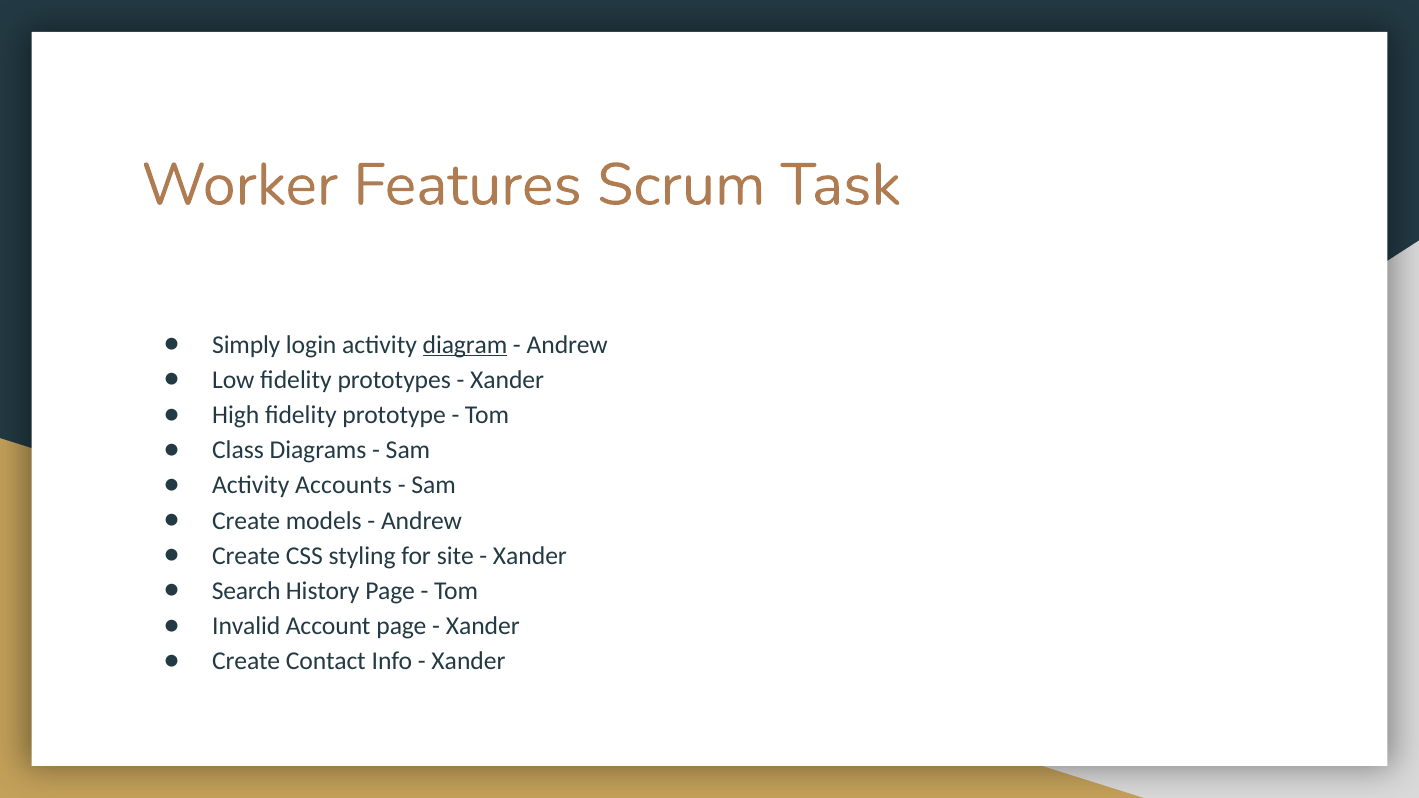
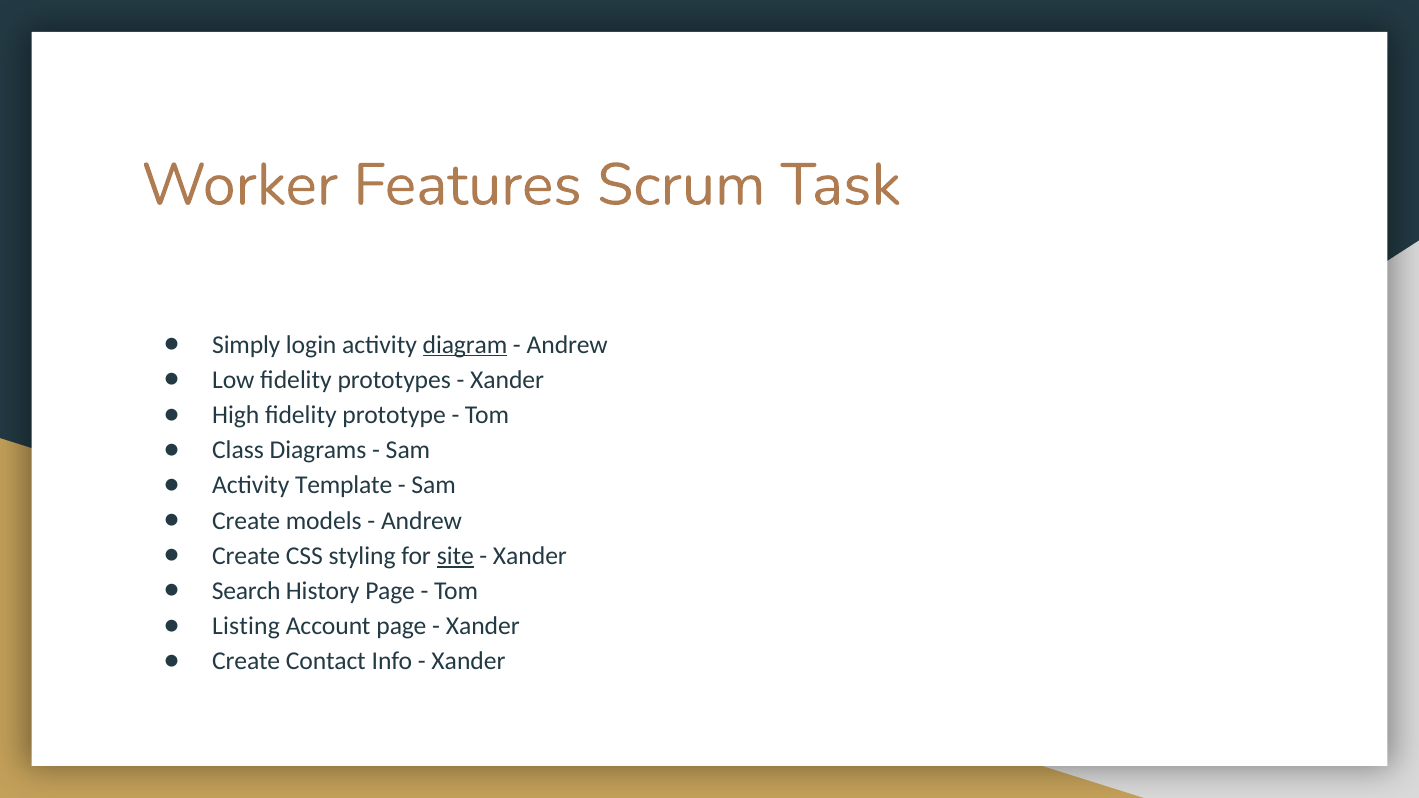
Accounts: Accounts -> Template
site underline: none -> present
Invalid: Invalid -> Listing
